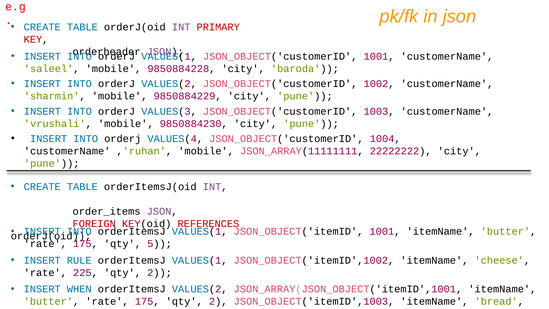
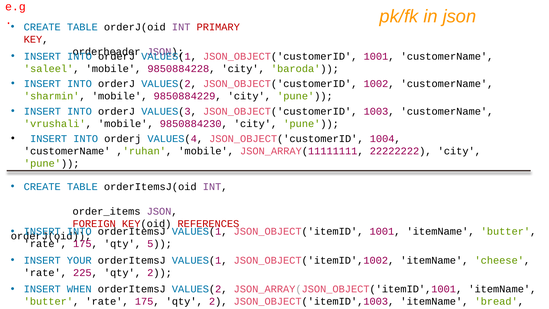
RULE: RULE -> YOUR
